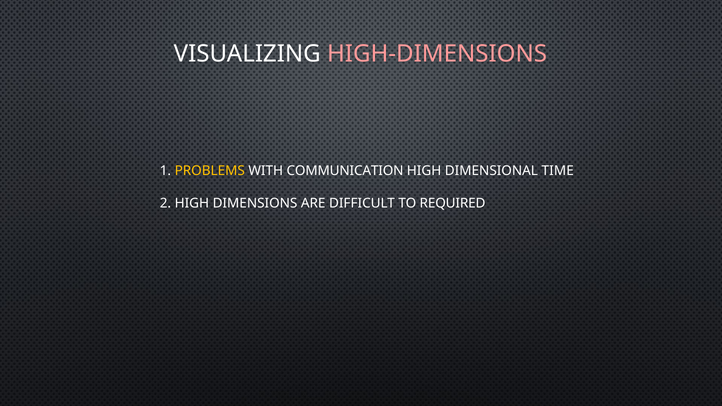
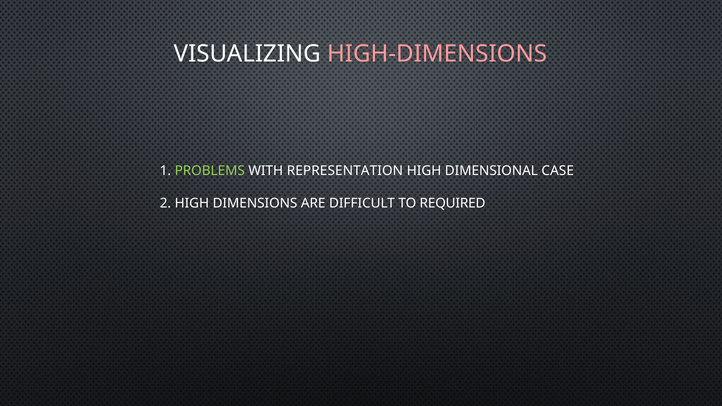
PROBLEMS colour: yellow -> light green
COMMUNICATION: COMMUNICATION -> REPRESENTATION
TIME: TIME -> CASE
